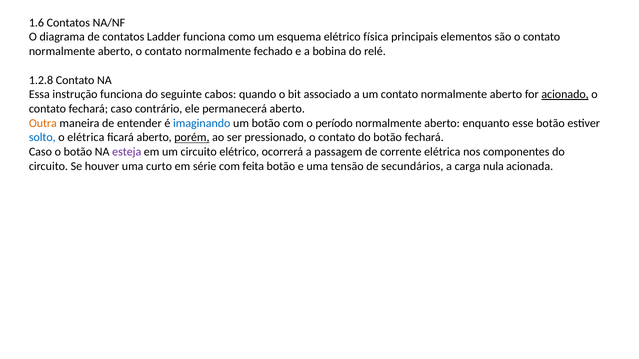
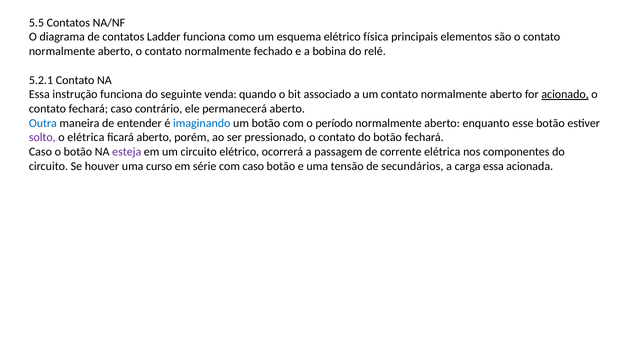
1.6: 1.6 -> 5.5
1.2.8: 1.2.8 -> 5.2.1
cabos: cabos -> venda
Outra colour: orange -> blue
solto colour: blue -> purple
porém underline: present -> none
curto: curto -> curso
com feita: feita -> caso
carga nula: nula -> essa
